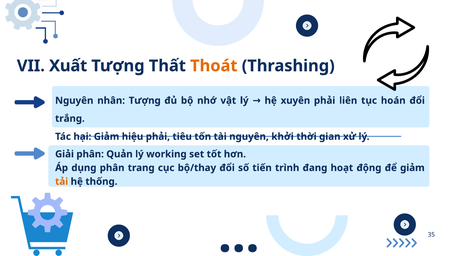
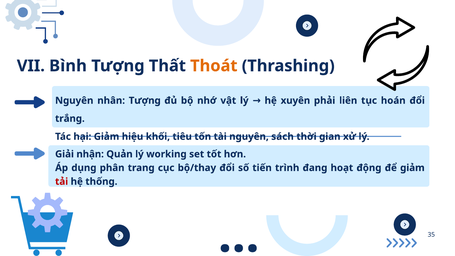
Xuất: Xuất -> Bình
hiệu phải: phải -> khối
khởi: khởi -> sách
Giải phân: phân -> nhận
tải colour: orange -> red
